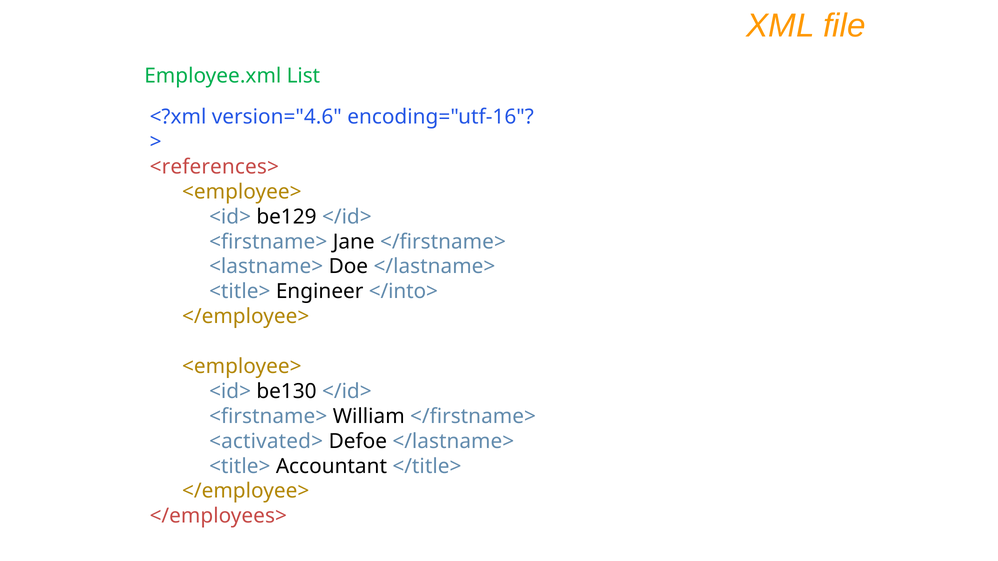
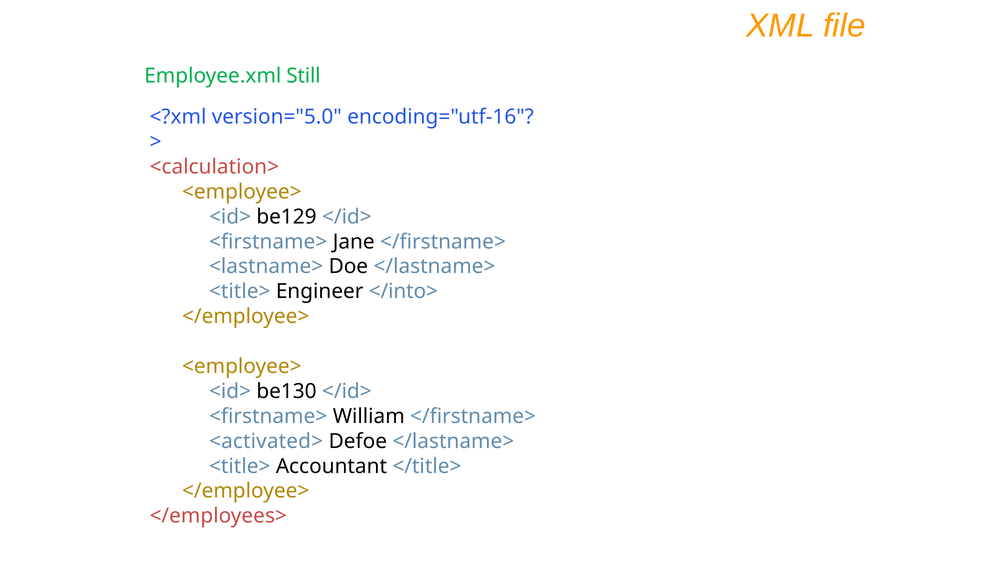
List: List -> Still
version="4.6: version="4.6 -> version="5.0
<references>: <references> -> <calculation>
